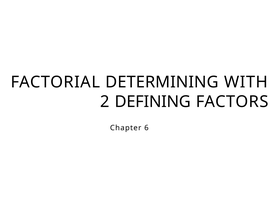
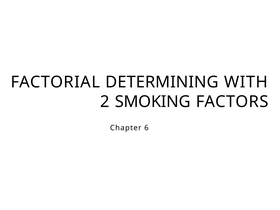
DEFINING: DEFINING -> SMOKING
